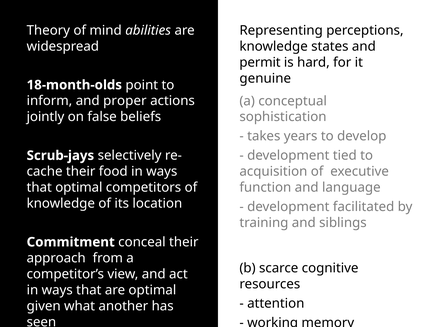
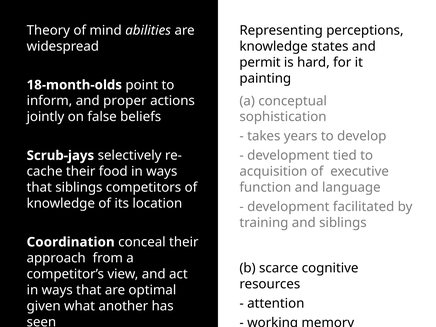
genuine: genuine -> painting
that optimal: optimal -> siblings
Commitment: Commitment -> Coordination
